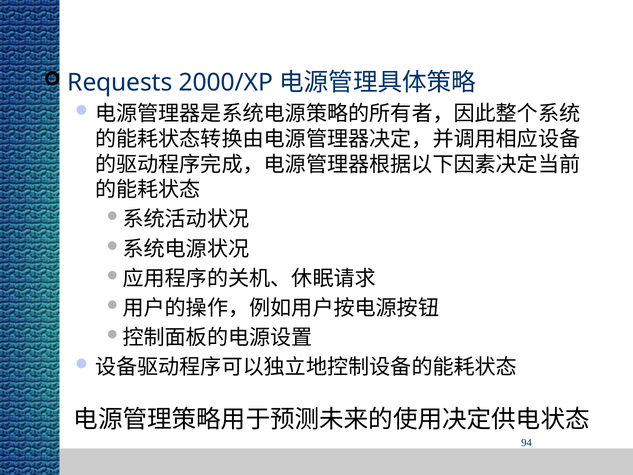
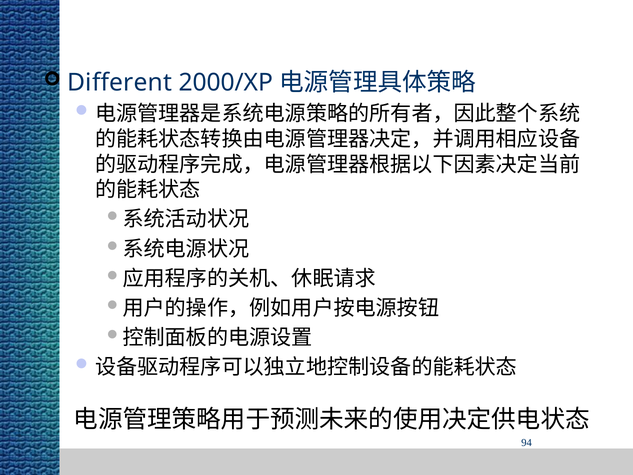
Requests: Requests -> Different
